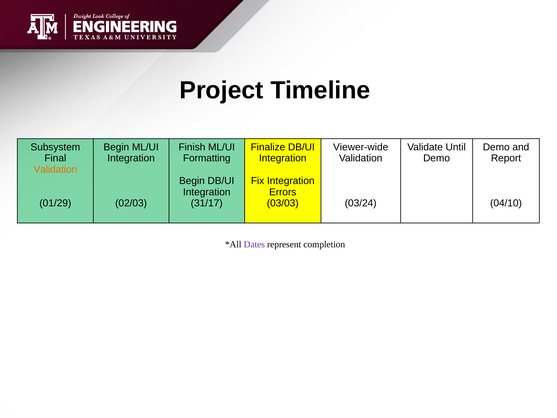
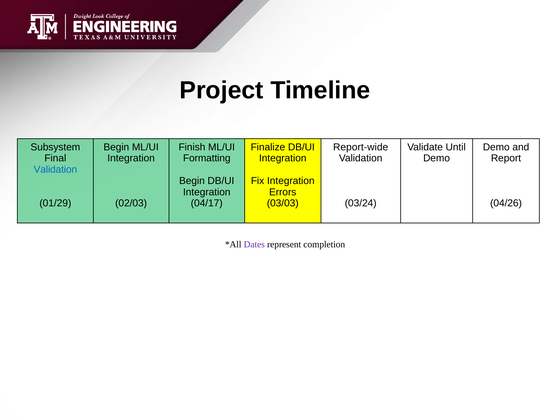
Viewer-wide: Viewer-wide -> Report-wide
Validation at (55, 169) colour: orange -> blue
31/17: 31/17 -> 04/17
04/10: 04/10 -> 04/26
